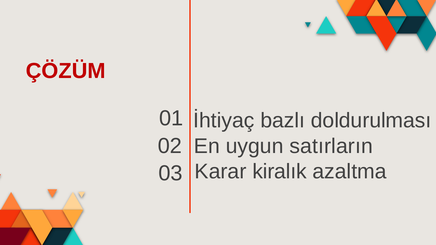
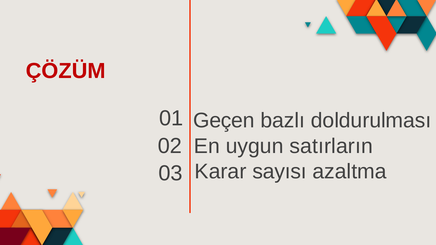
İhtiyaç: İhtiyaç -> Geçen
kiralık: kiralık -> sayısı
